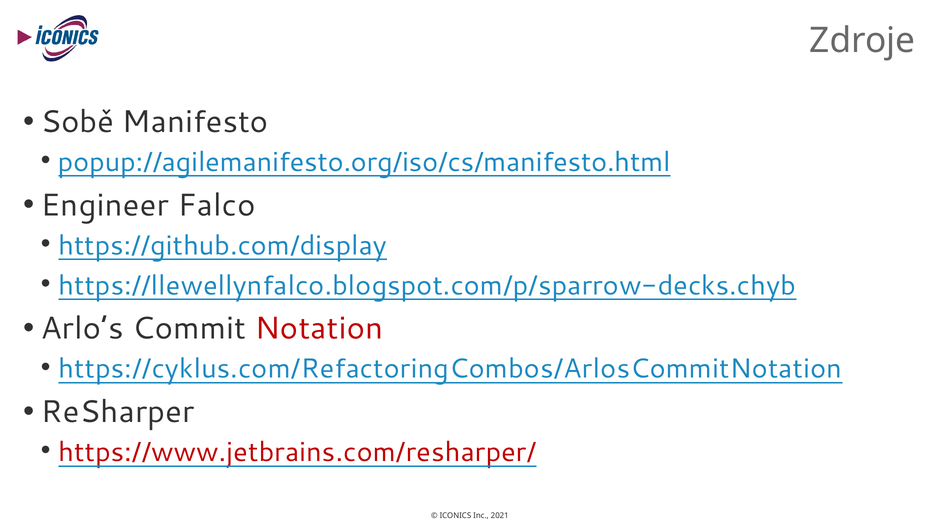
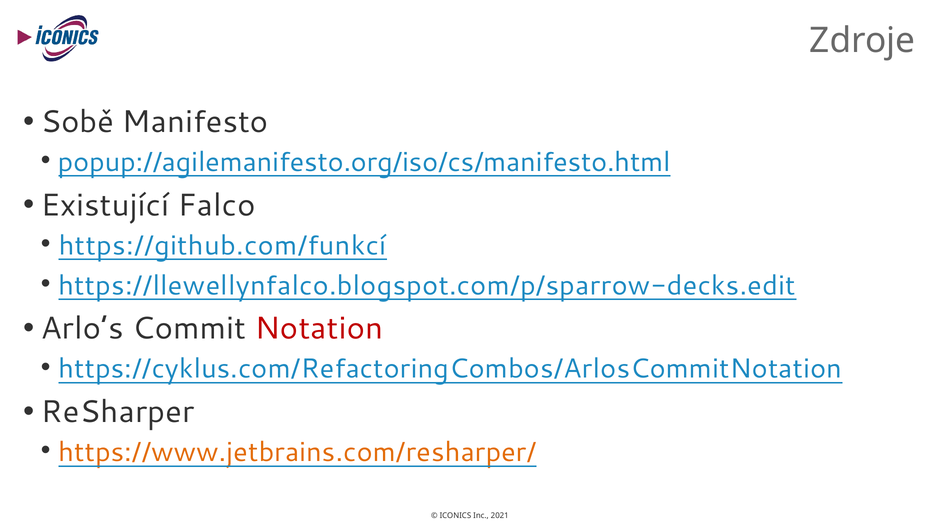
Engineer: Engineer -> Existující
https://github.com/display: https://github.com/display -> https://github.com/funkcí
https://llewellynfalco.blogspot.com/p/sparrow-decks.chyb: https://llewellynfalco.blogspot.com/p/sparrow-decks.chyb -> https://llewellynfalco.blogspot.com/p/sparrow-decks.edit
https://www.jetbrains.com/resharper/ colour: red -> orange
